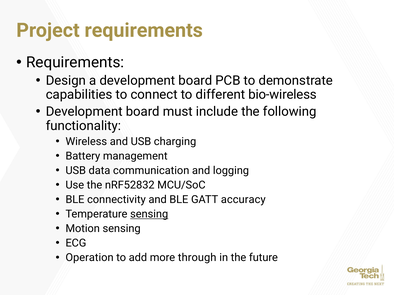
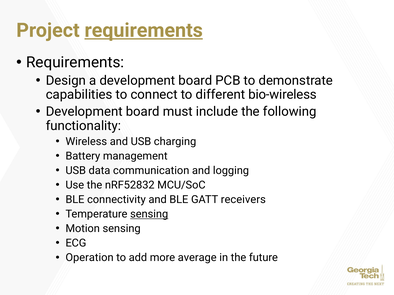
requirements at (144, 30) underline: none -> present
accuracy: accuracy -> receivers
through: through -> average
